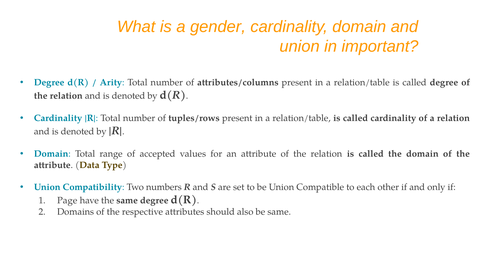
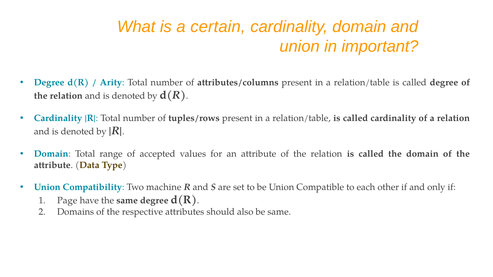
gender: gender -> certain
numbers: numbers -> machine
